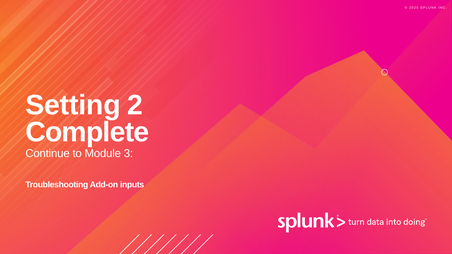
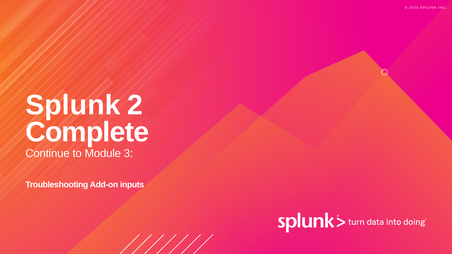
Setting at (73, 105): Setting -> Splunk
